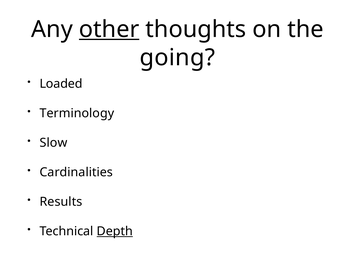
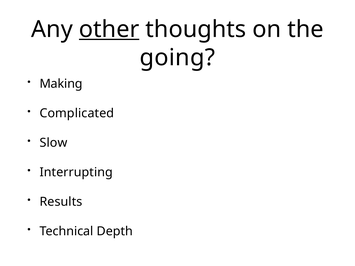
Loaded: Loaded -> Making
Terminology: Terminology -> Complicated
Cardinalities: Cardinalities -> Interrupting
Depth underline: present -> none
